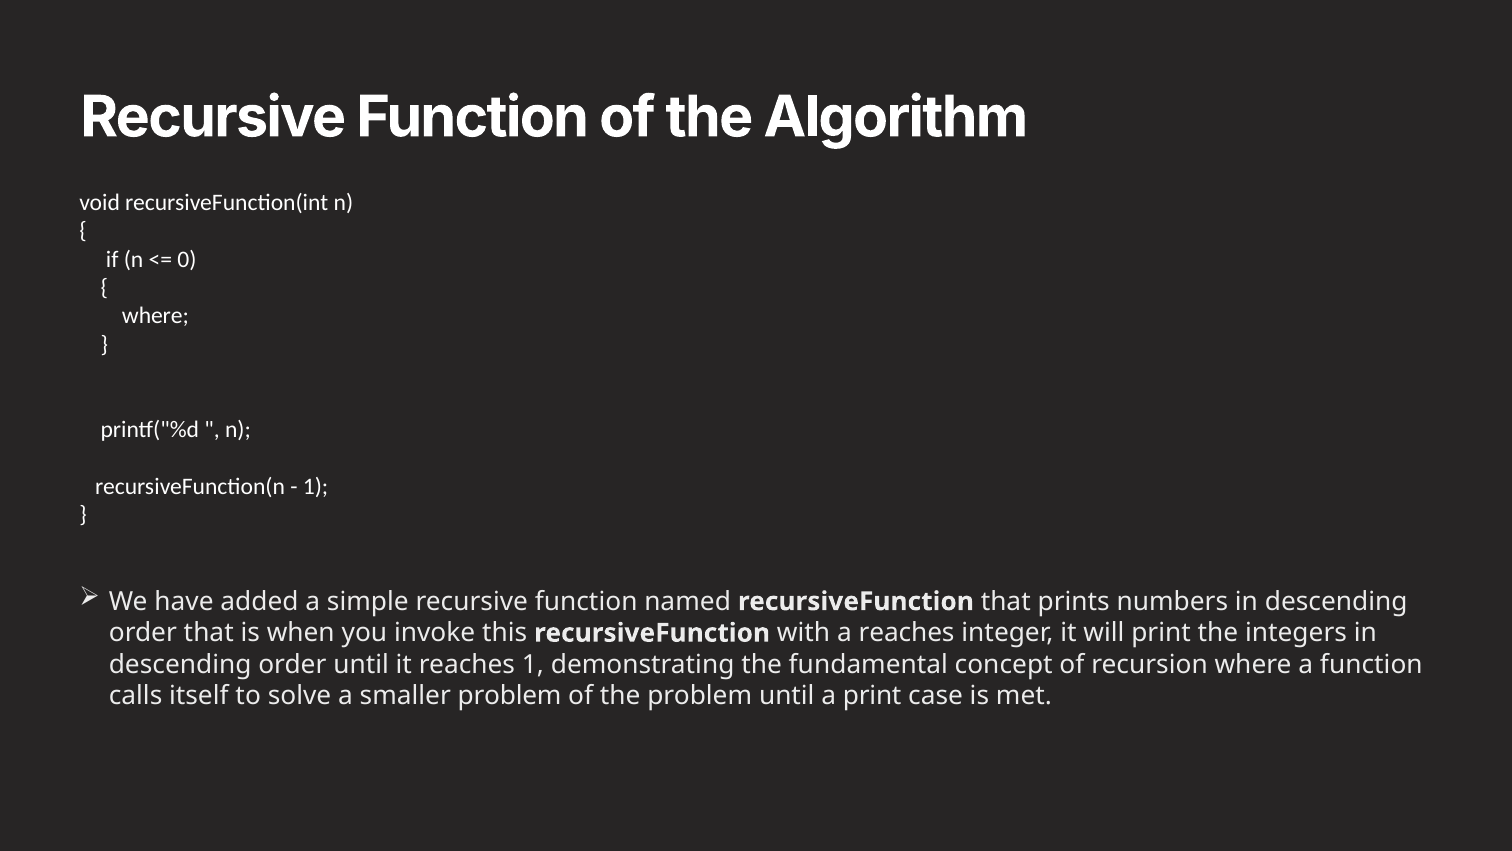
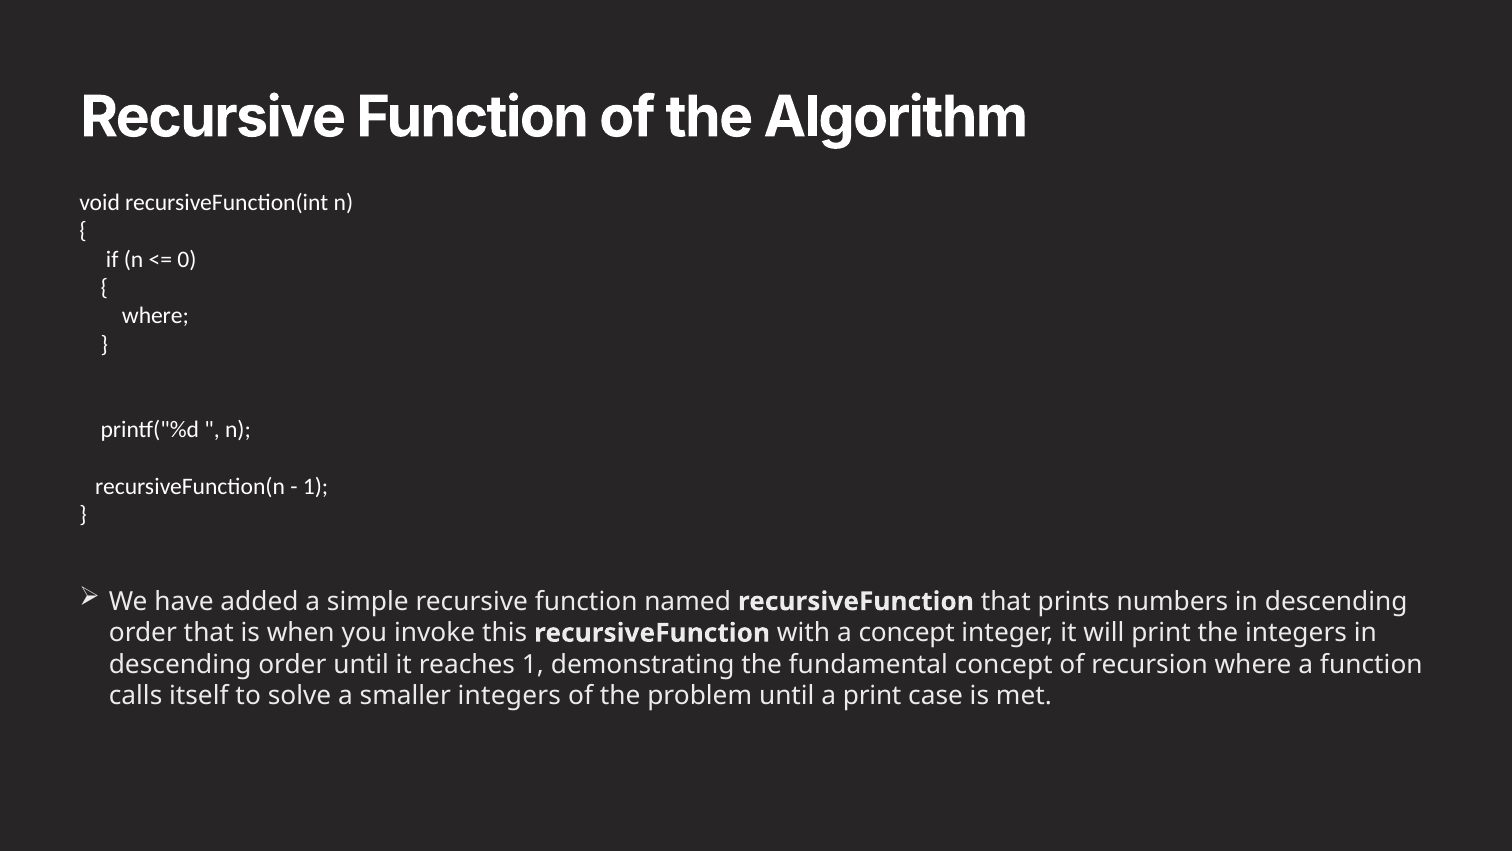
a reaches: reaches -> concept
smaller problem: problem -> integers
